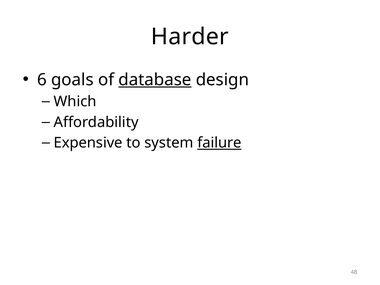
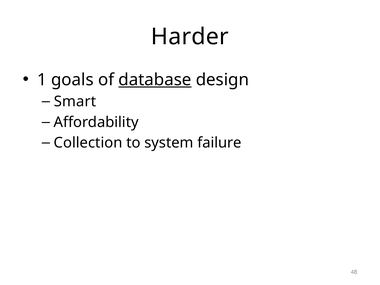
6: 6 -> 1
Which: Which -> Smart
Expensive: Expensive -> Collection
failure underline: present -> none
